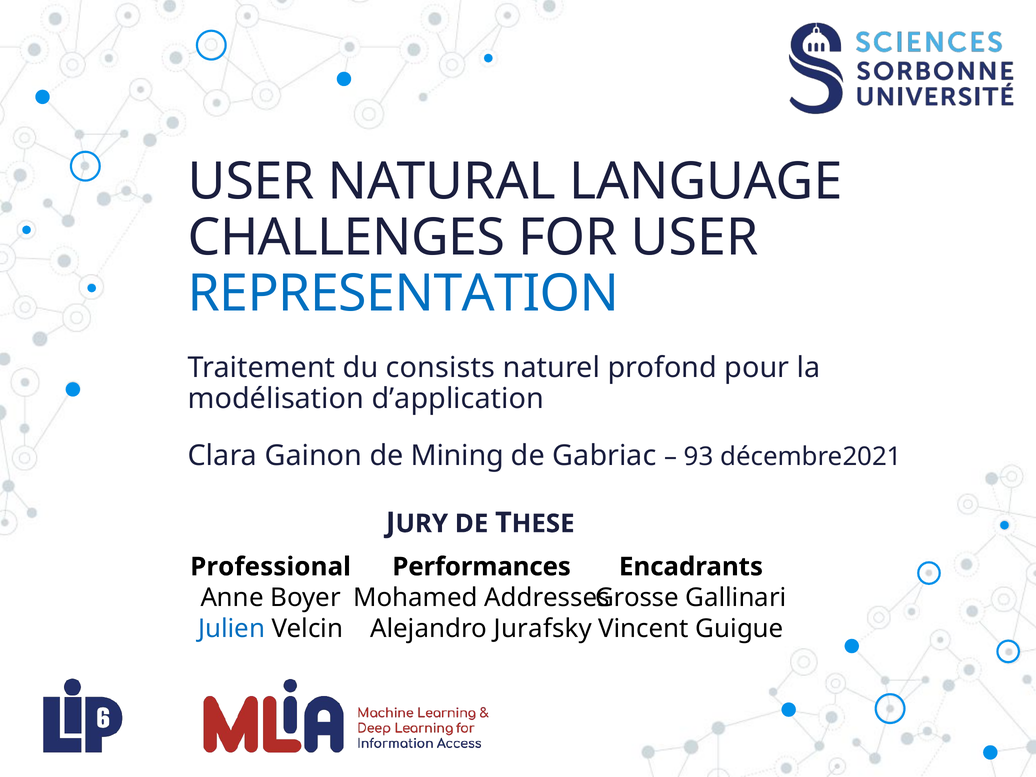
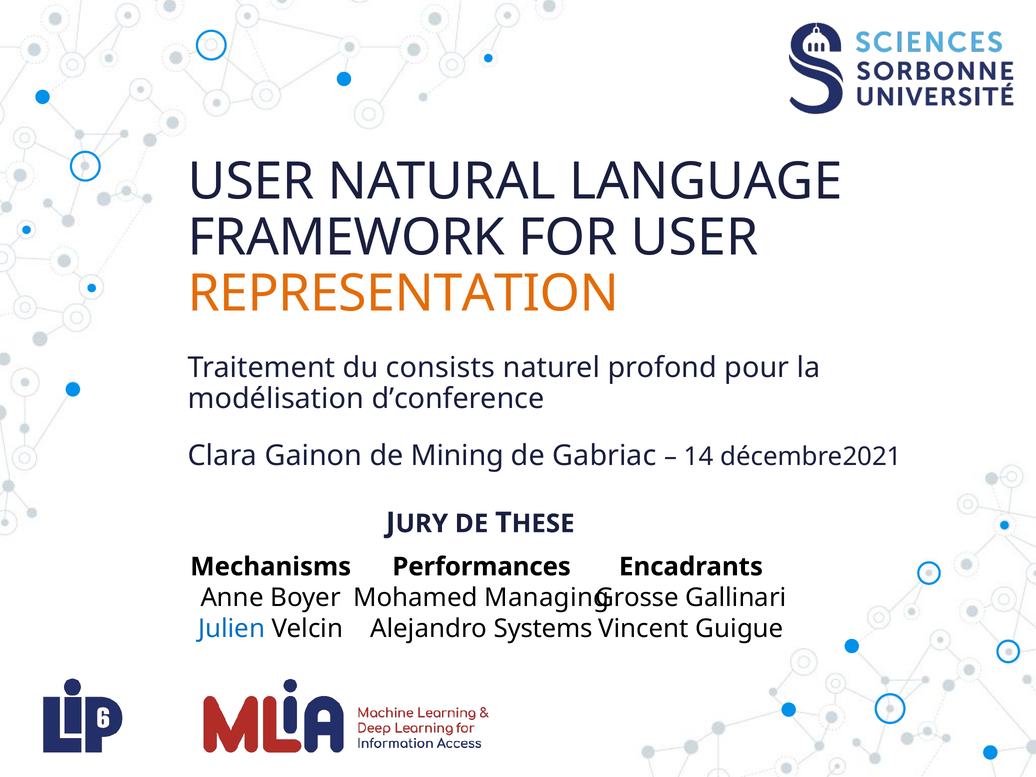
CHALLENGES: CHALLENGES -> FRAMEWORK
REPRESENTATION colour: blue -> orange
d’application: d’application -> d’conference
93: 93 -> 14
Professional: Professional -> Mechanisms
Addresses: Addresses -> Managing
Jurafsky: Jurafsky -> Systems
